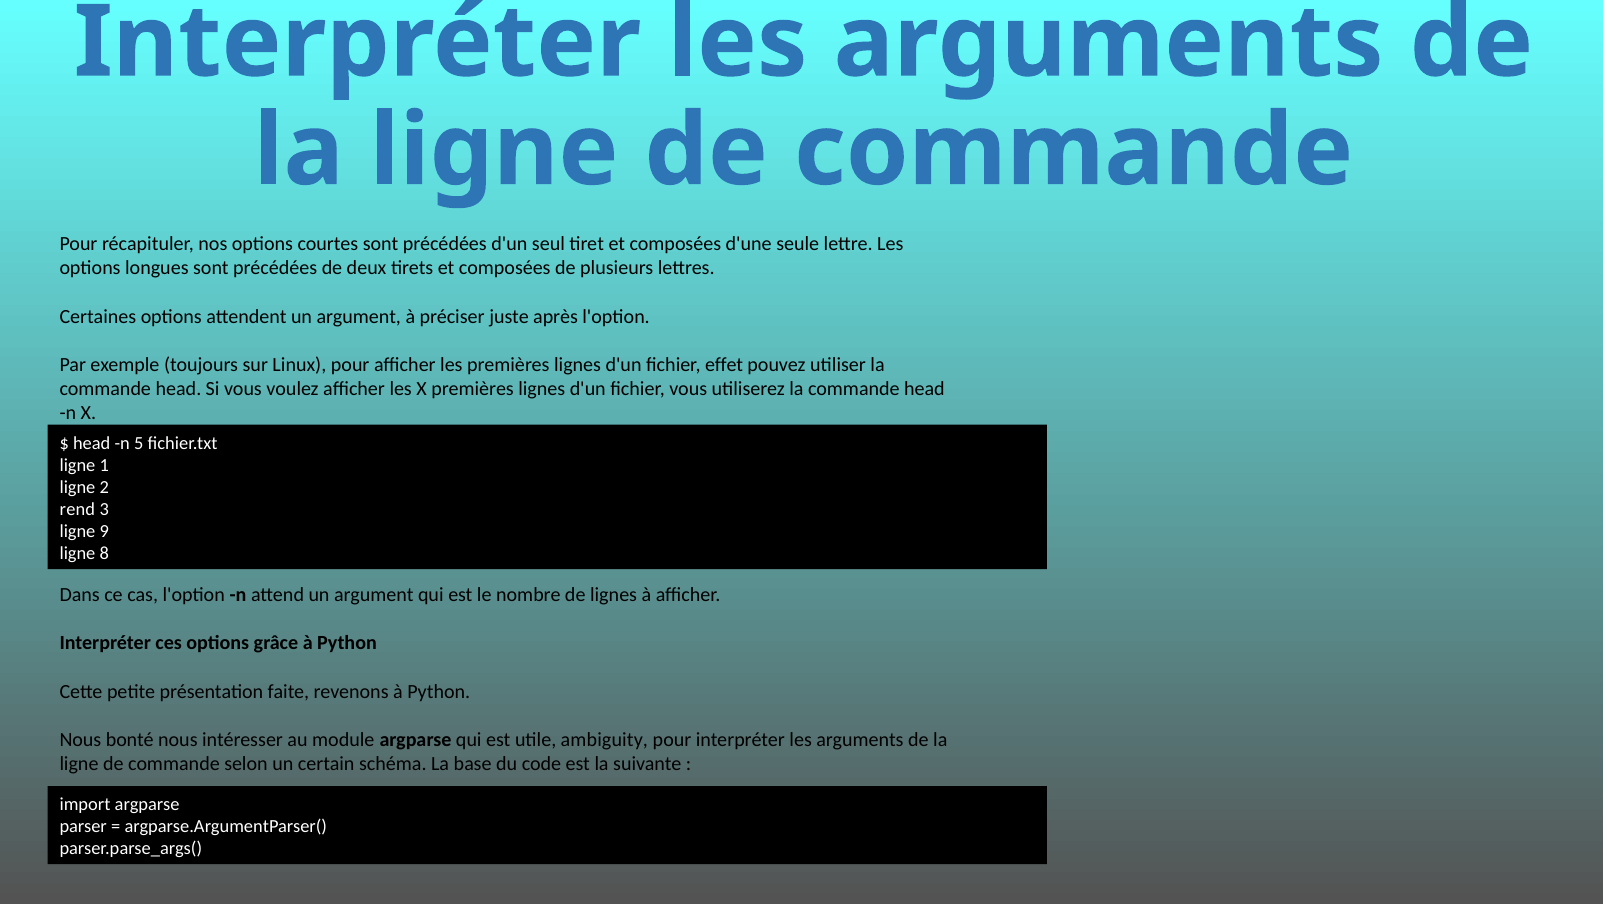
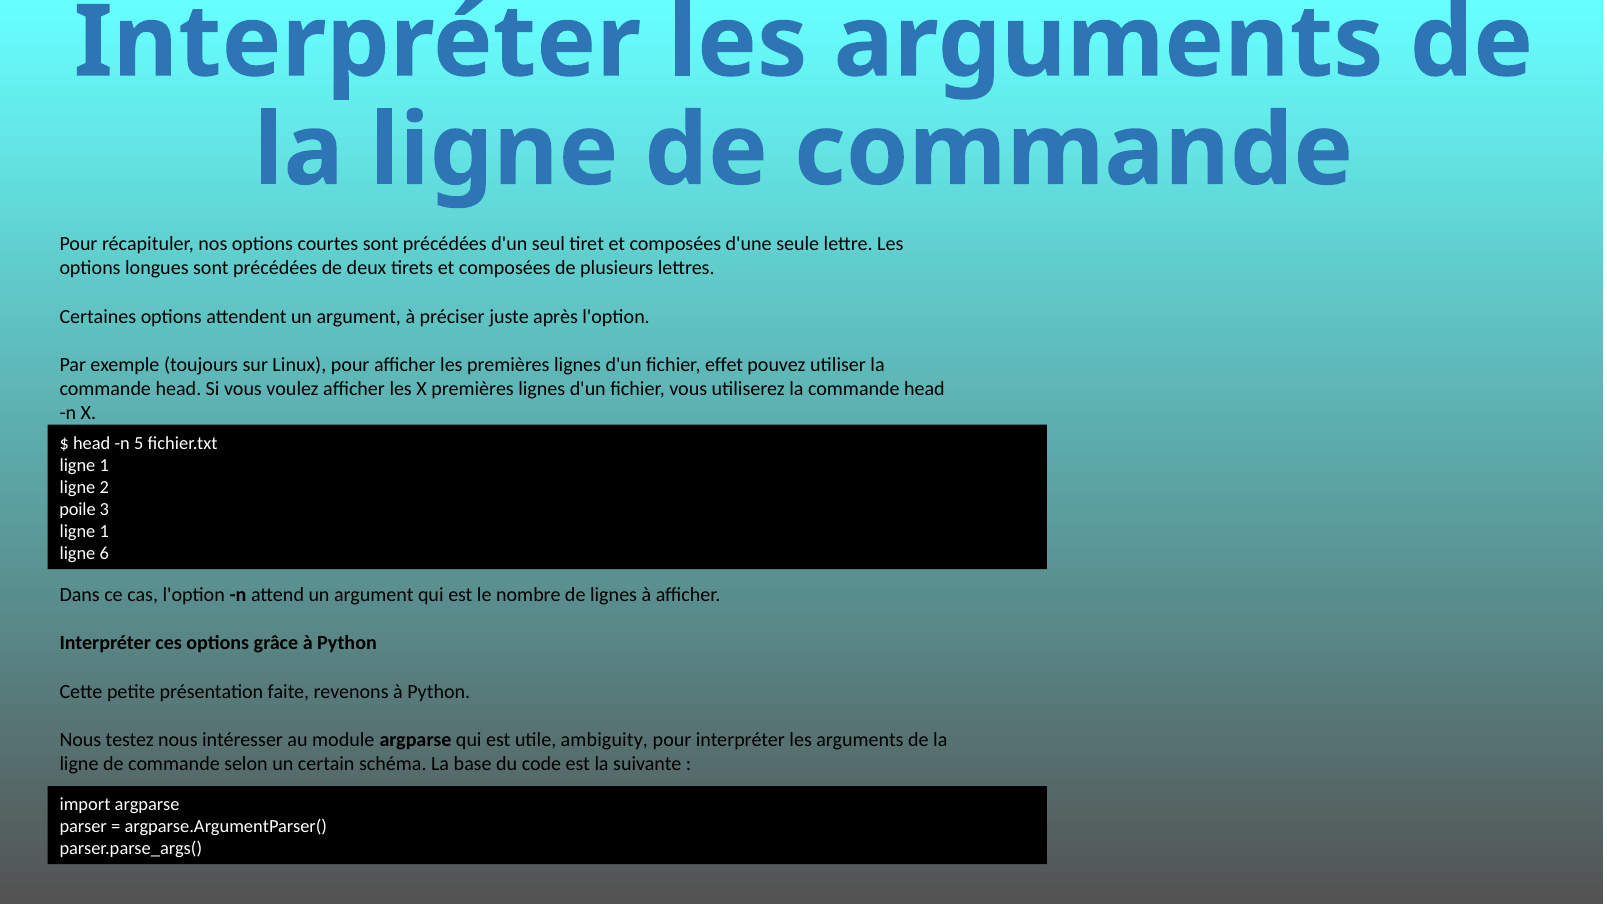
rend: rend -> poile
9 at (104, 531): 9 -> 1
8: 8 -> 6
bonté: bonté -> testez
